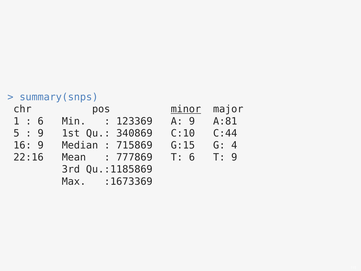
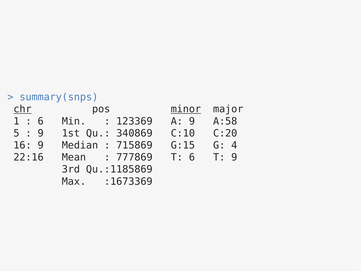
chr underline: none -> present
A:81: A:81 -> A:58
C:44: C:44 -> C:20
